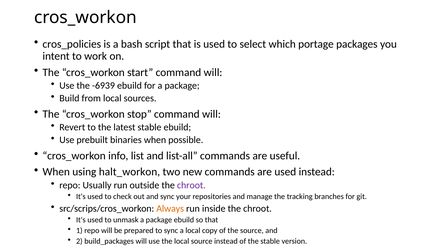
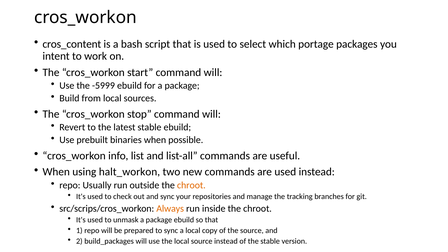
cros_policies: cros_policies -> cros_content
-6939: -6939 -> -5999
chroot at (191, 185) colour: purple -> orange
